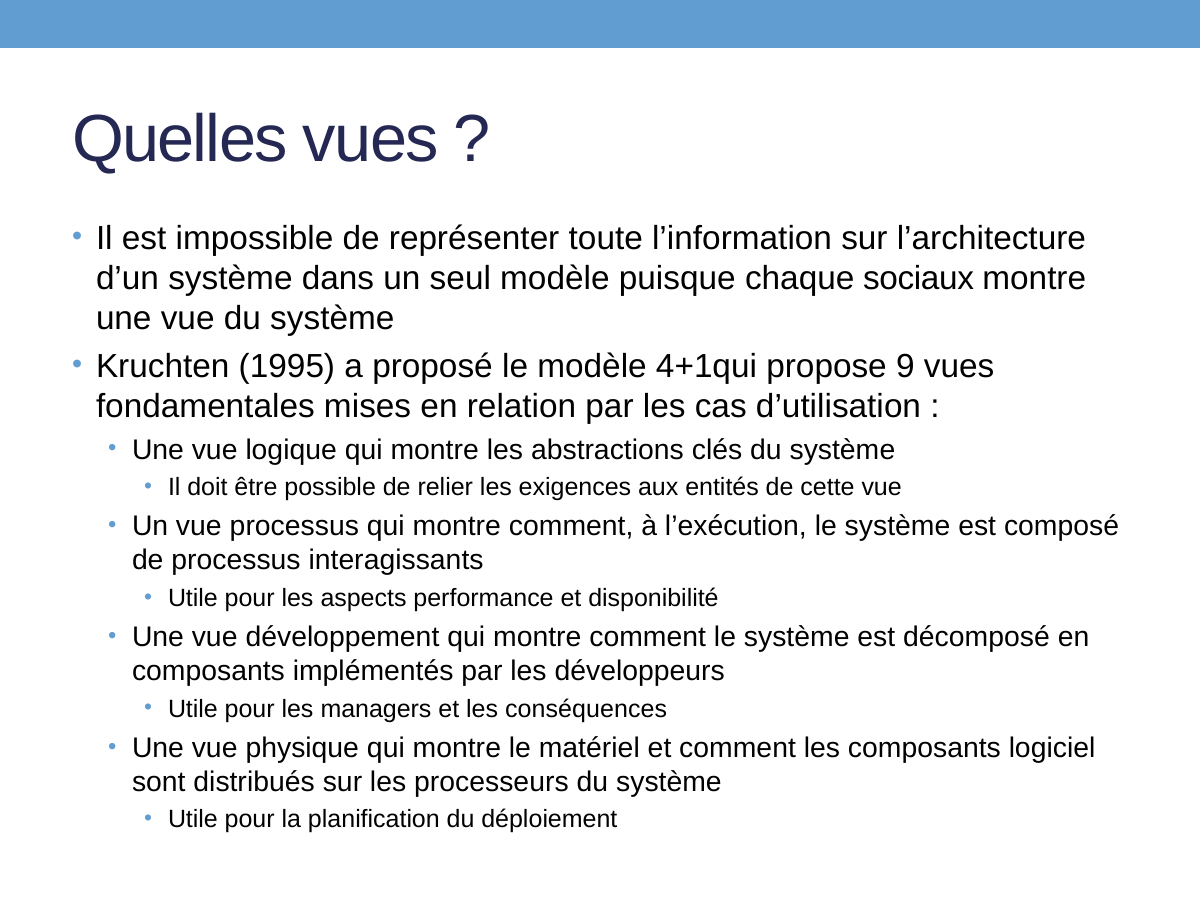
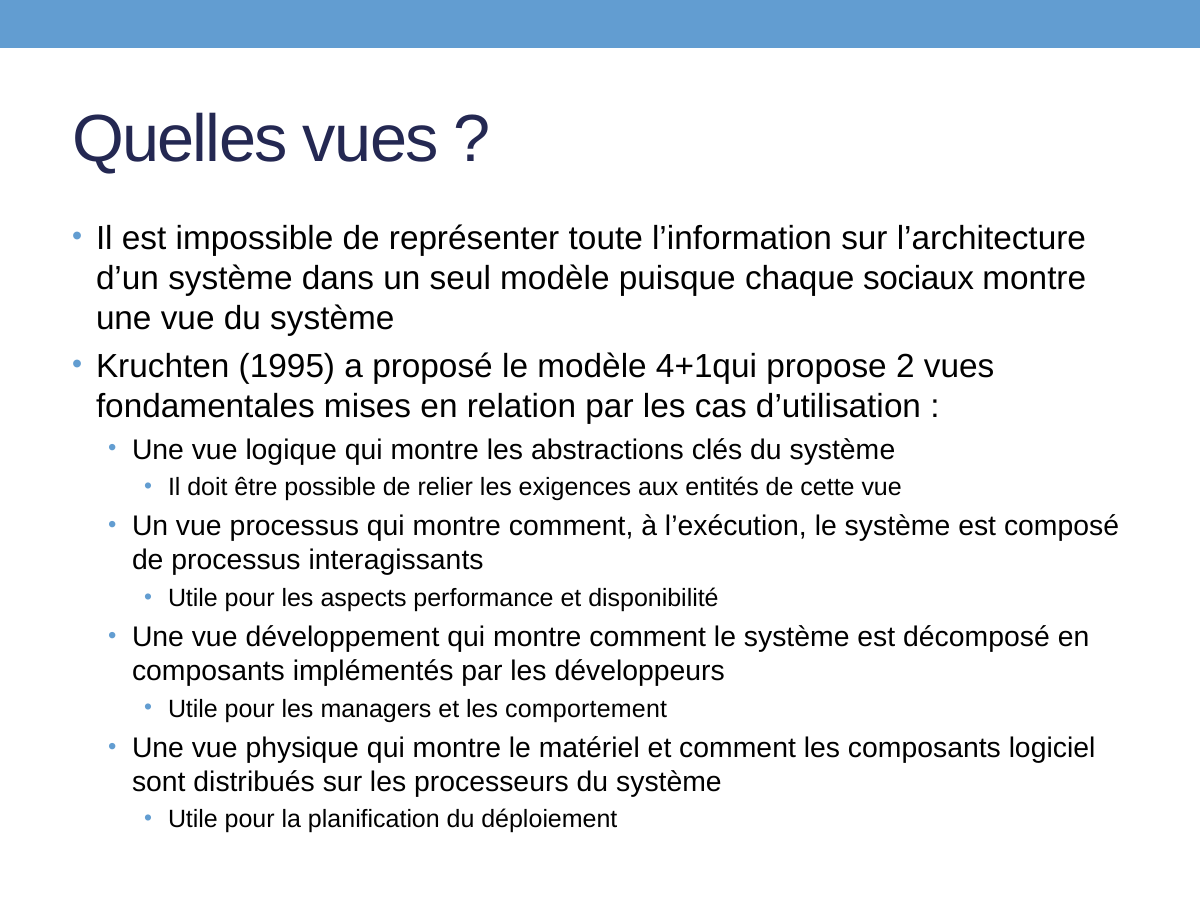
9: 9 -> 2
conséquences: conséquences -> comportement
